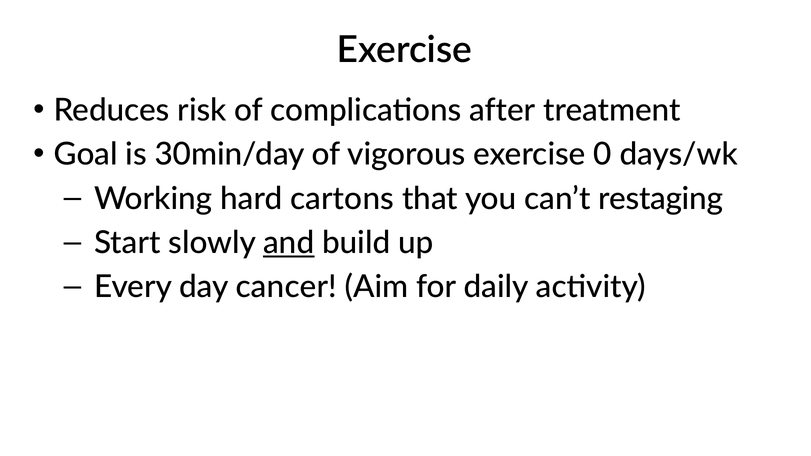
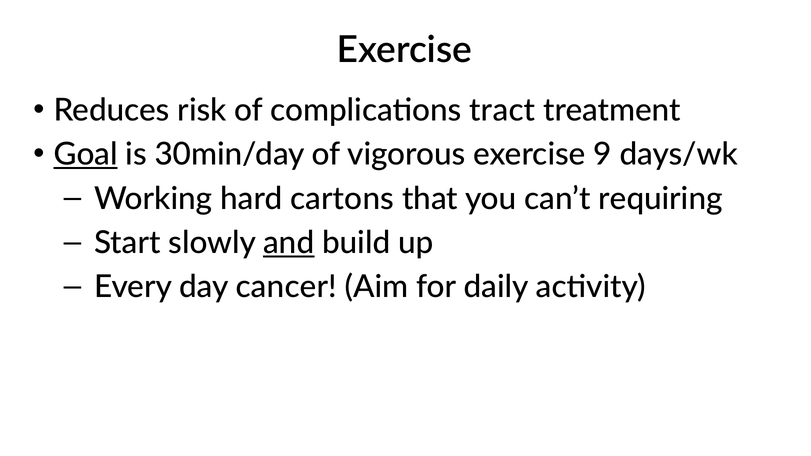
after: after -> tract
Goal underline: none -> present
0: 0 -> 9
restaging: restaging -> requiring
